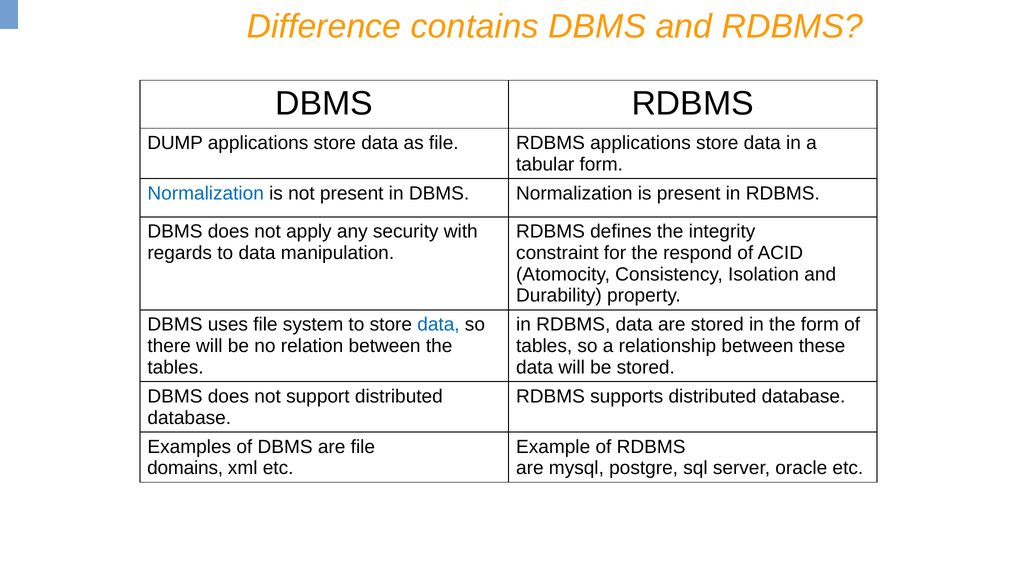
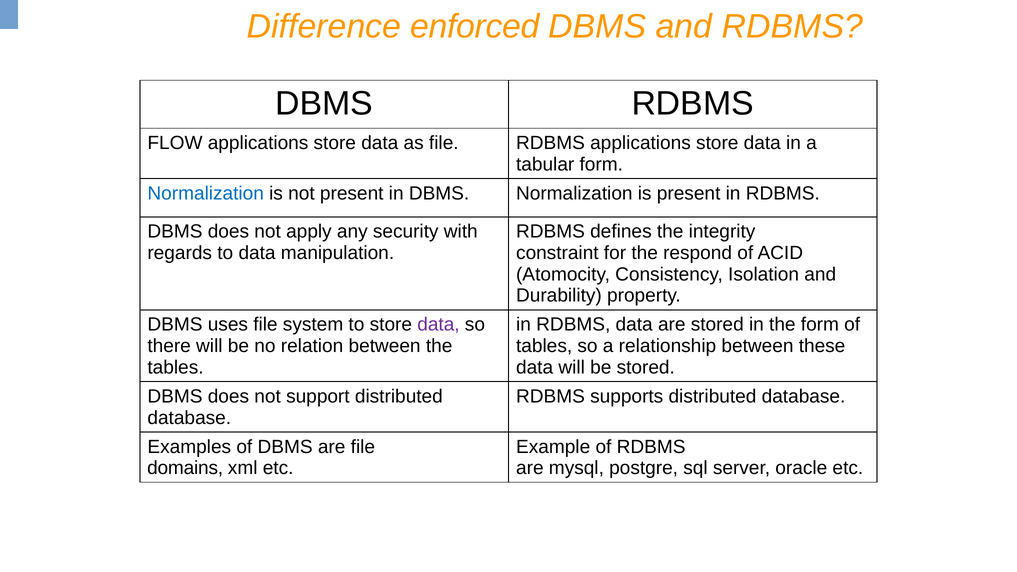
contains: contains -> enforced
DUMP: DUMP -> FLOW
data at (438, 325) colour: blue -> purple
